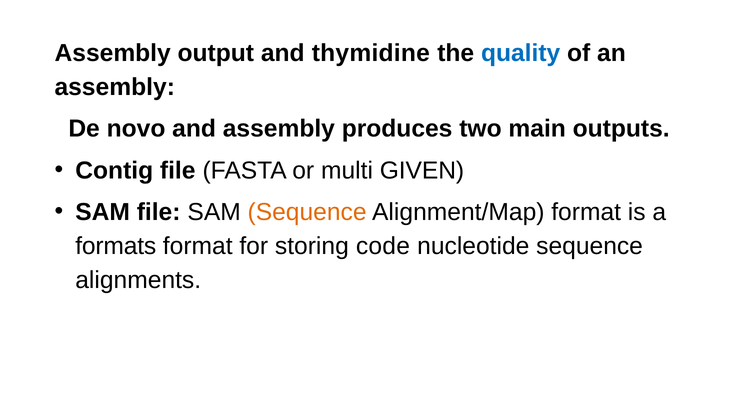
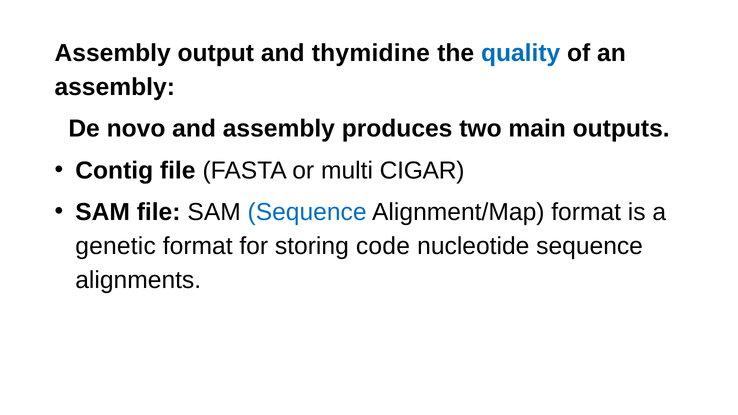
GIVEN: GIVEN -> CIGAR
Sequence at (307, 212) colour: orange -> blue
formats: formats -> genetic
